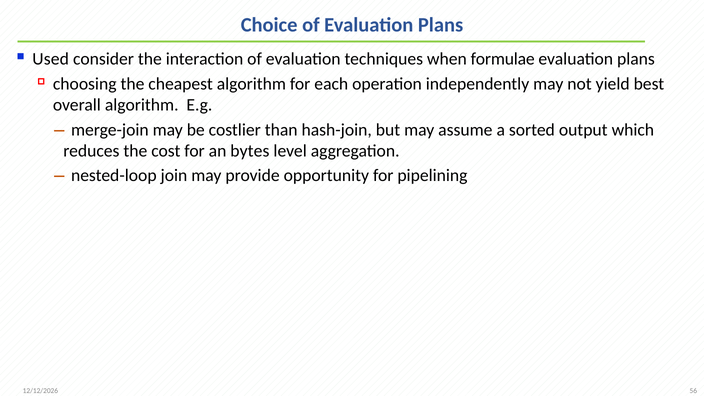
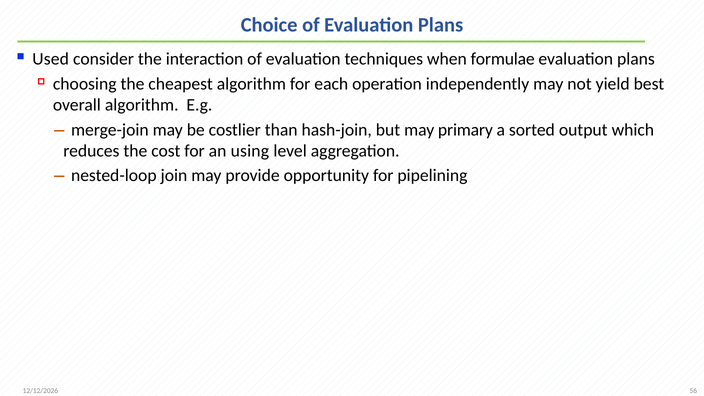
assume: assume -> primary
bytes: bytes -> using
